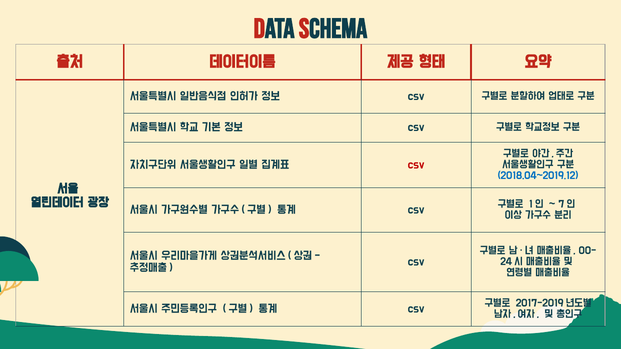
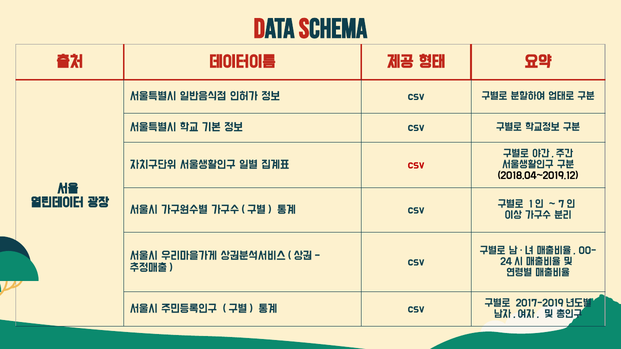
2018.04~2019.12 colour: blue -> black
